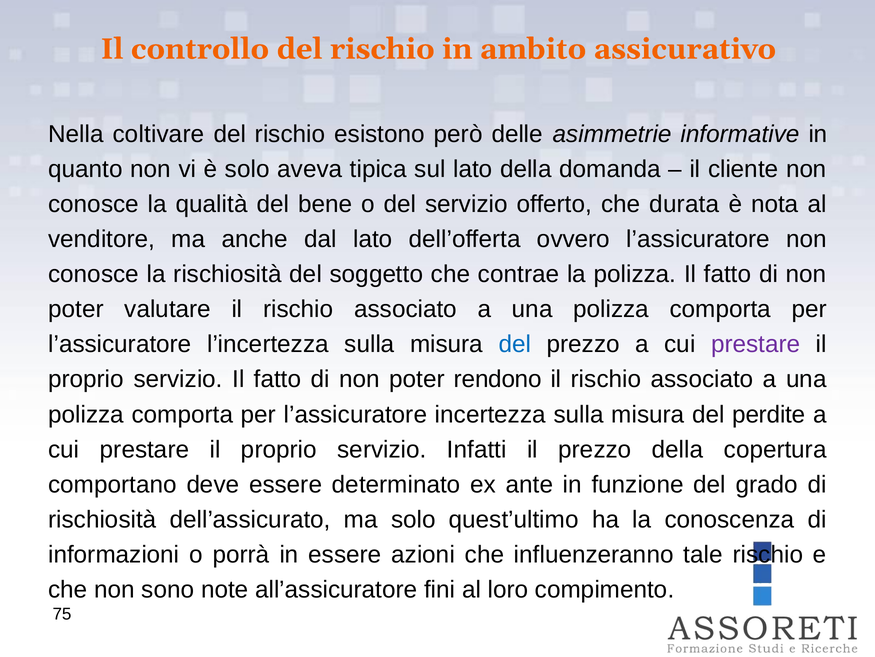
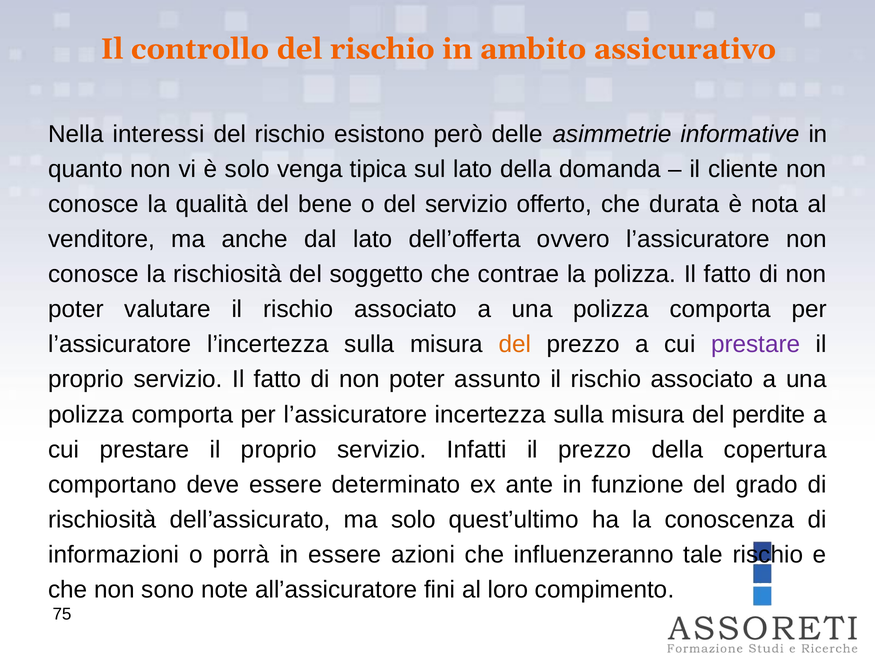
coltivare: coltivare -> interessi
aveva: aveva -> venga
del at (515, 344) colour: blue -> orange
rendono: rendono -> assunto
